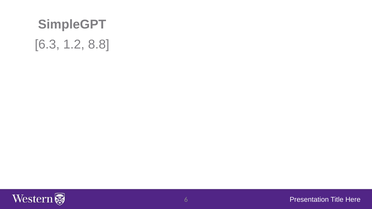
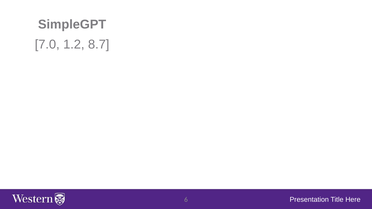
6.3: 6.3 -> 7.0
8.8: 8.8 -> 8.7
